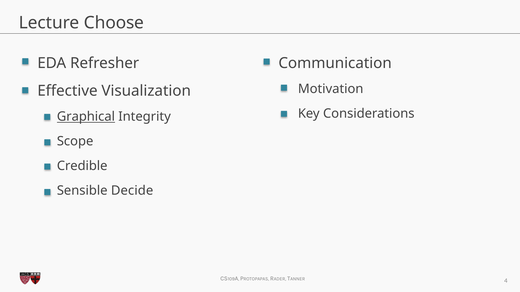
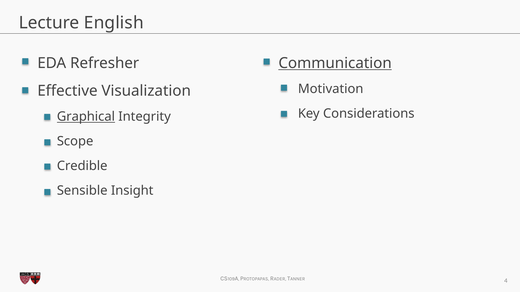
Choose: Choose -> English
Communication underline: none -> present
Decide: Decide -> Insight
